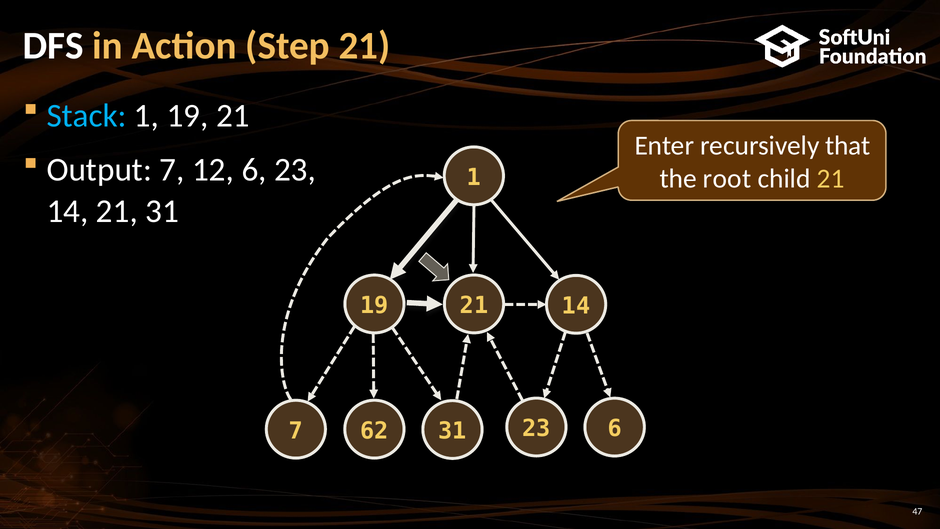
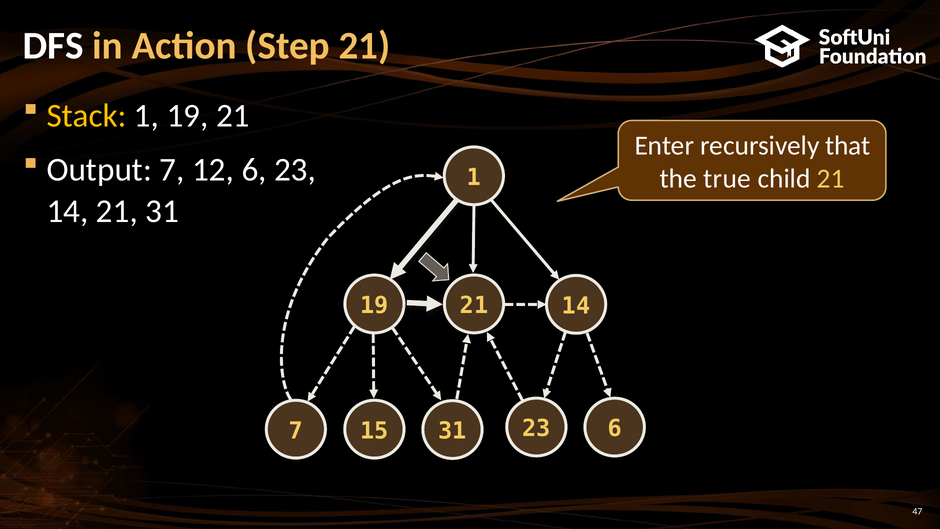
Stack colour: light blue -> yellow
root: root -> true
62: 62 -> 15
